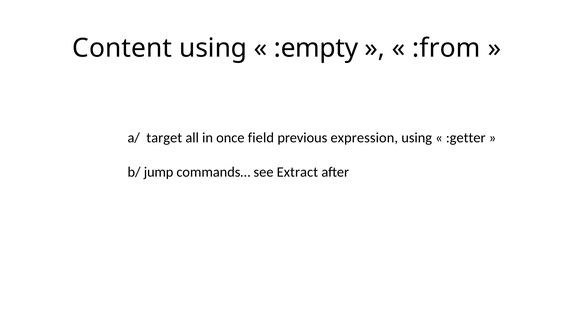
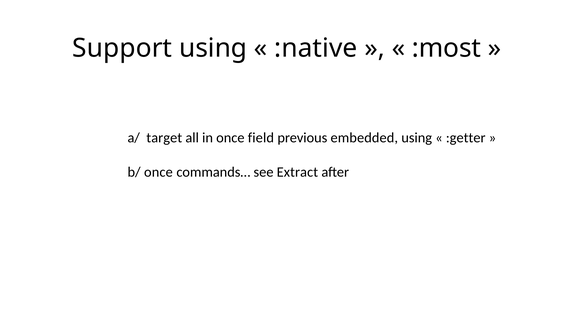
Content: Content -> Support
:empty: :empty -> :native
:from: :from -> :most
expression: expression -> embedded
b/ jump: jump -> once
